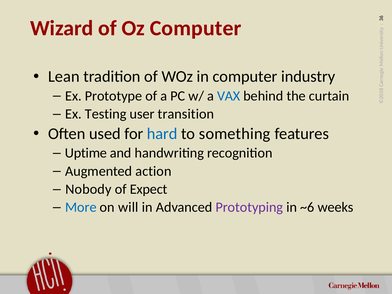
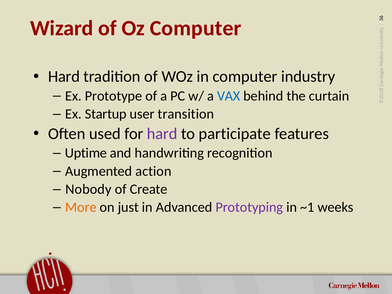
Lean at (64, 77): Lean -> Hard
Testing: Testing -> Startup
hard at (162, 134) colour: blue -> purple
something: something -> participate
Expect: Expect -> Create
More colour: blue -> orange
will: will -> just
~6: ~6 -> ~1
